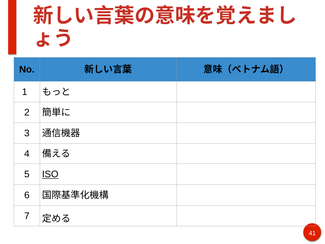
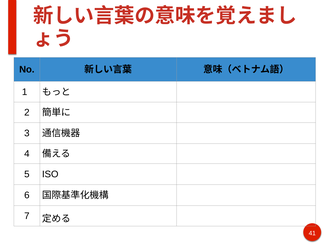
ISO underline: present -> none
